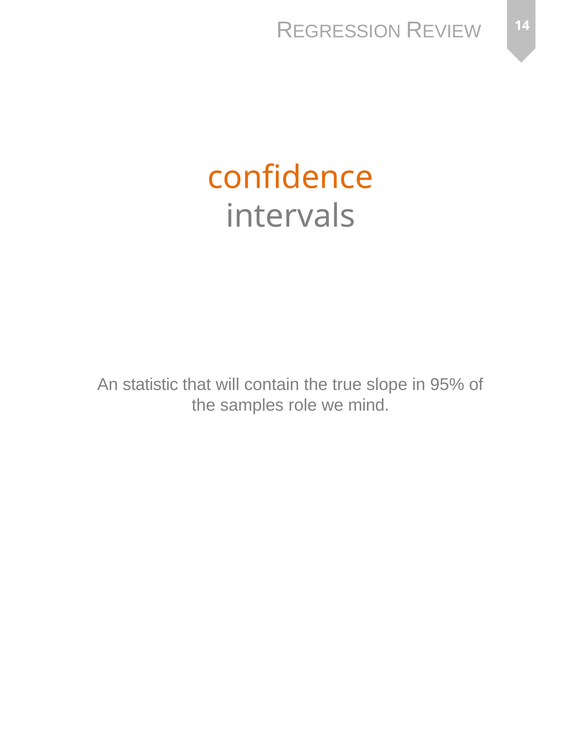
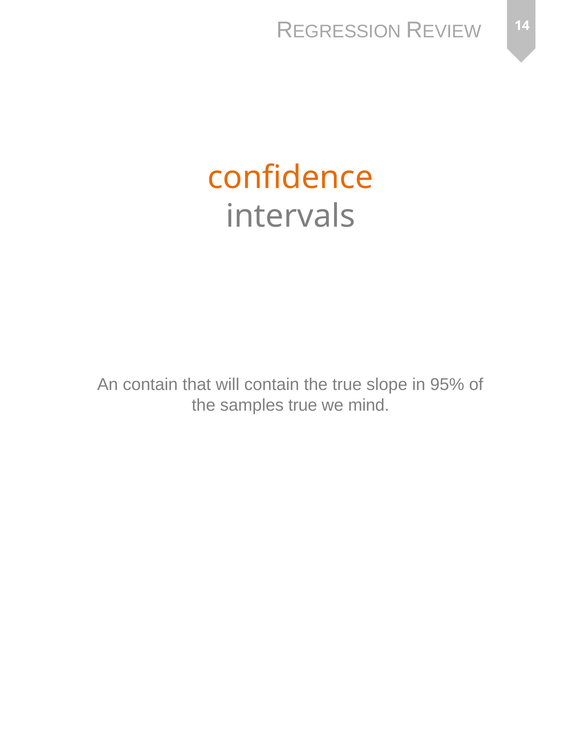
An statistic: statistic -> contain
samples role: role -> true
